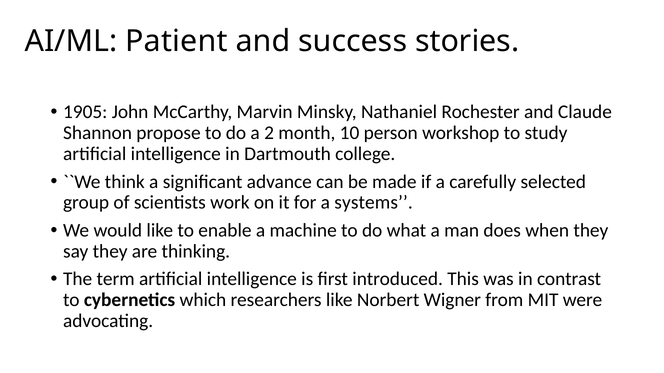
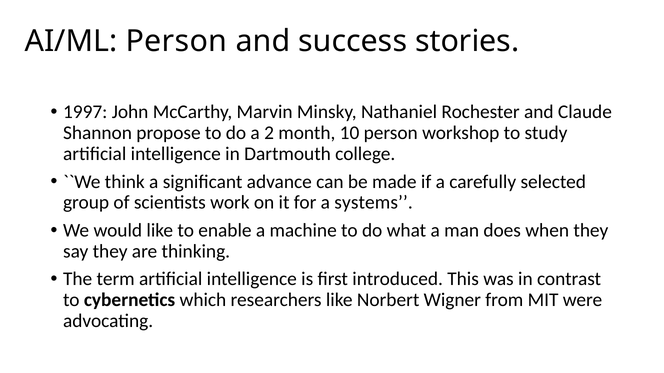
AI/ML Patient: Patient -> Person
1905: 1905 -> 1997
